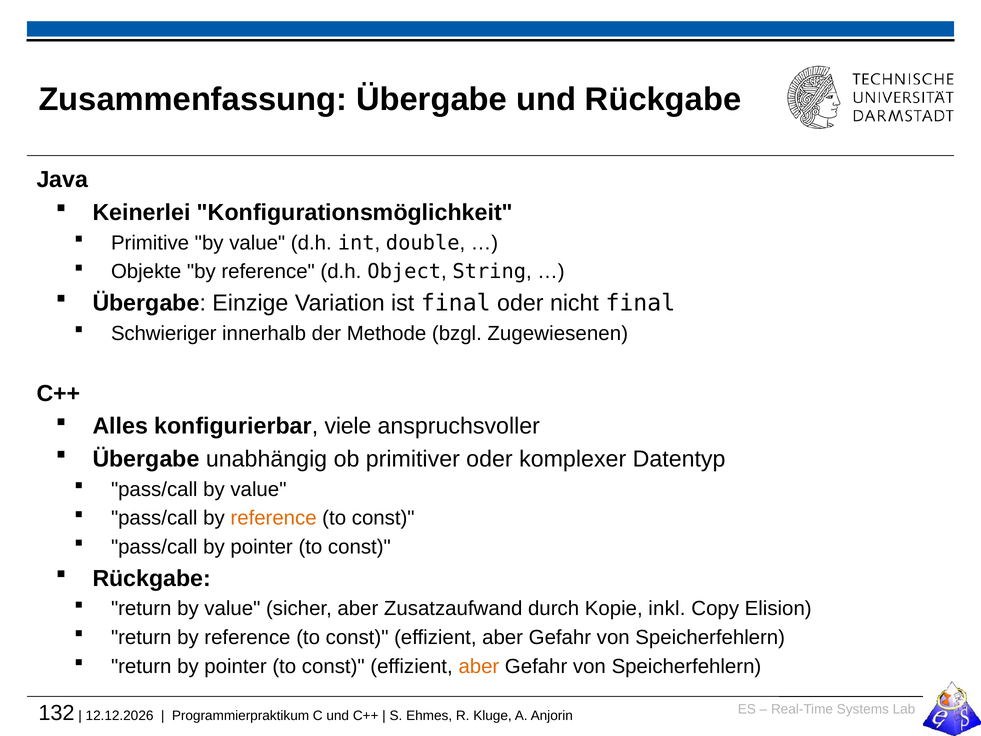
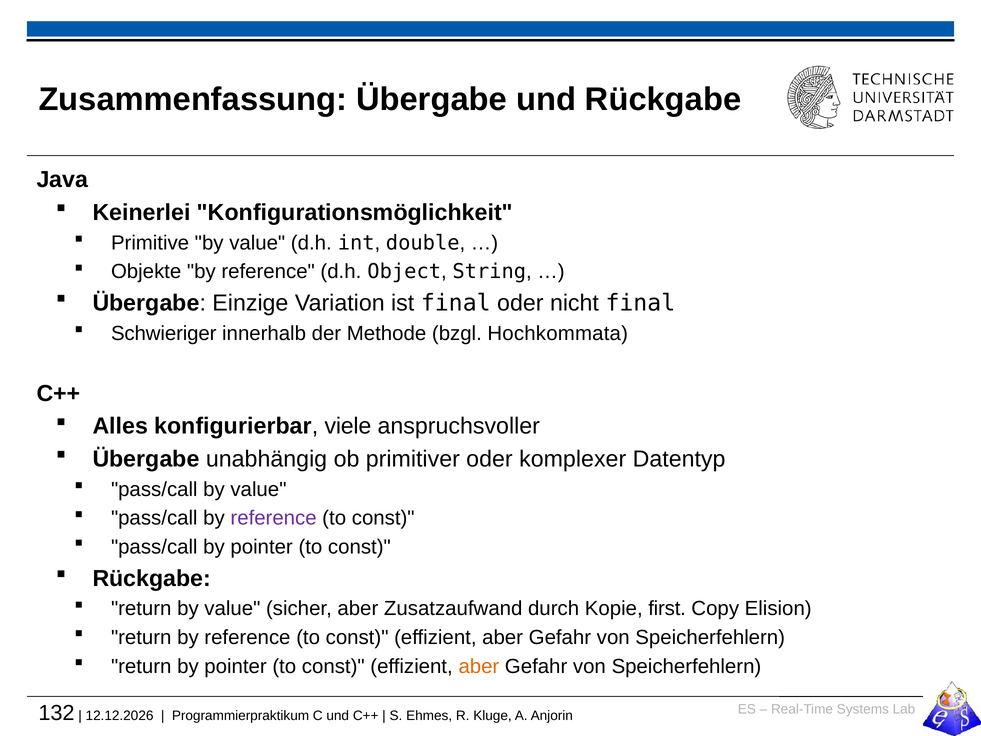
Zugewiesenen: Zugewiesenen -> Hochkommata
reference at (274, 518) colour: orange -> purple
inkl: inkl -> first
